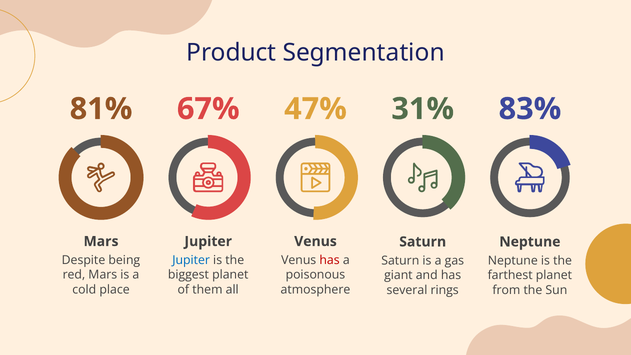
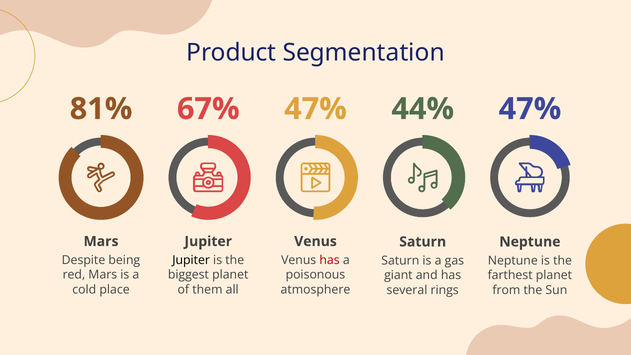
31%: 31% -> 44%
83% at (530, 109): 83% -> 47%
Jupiter at (191, 260) colour: blue -> black
